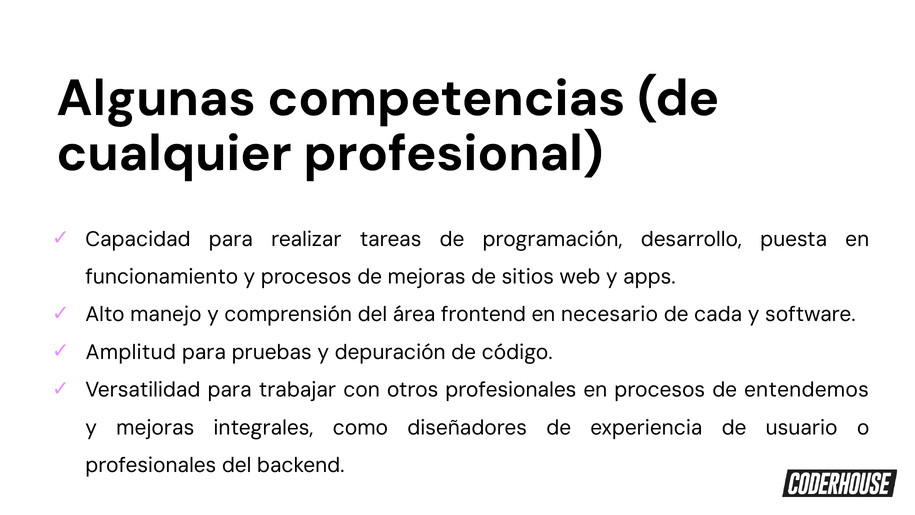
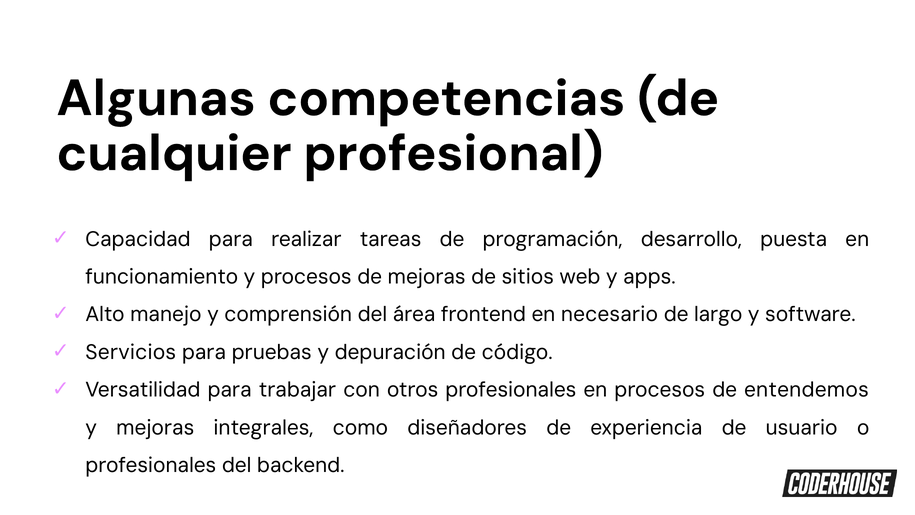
cada: cada -> largo
Amplitud: Amplitud -> Servicios
